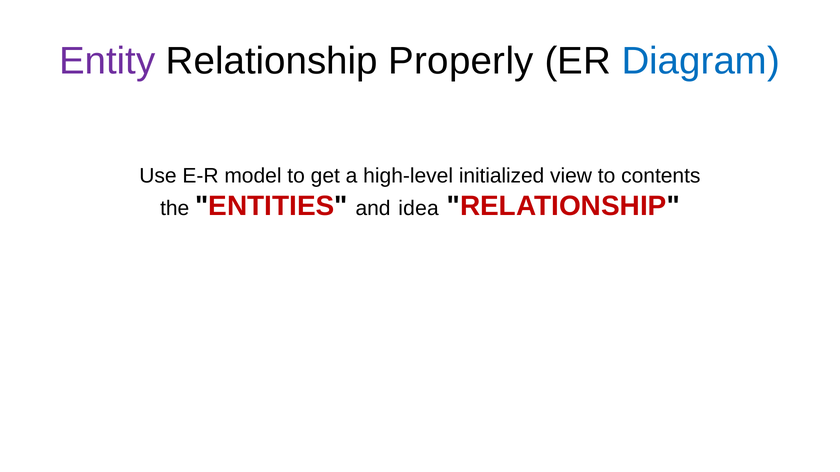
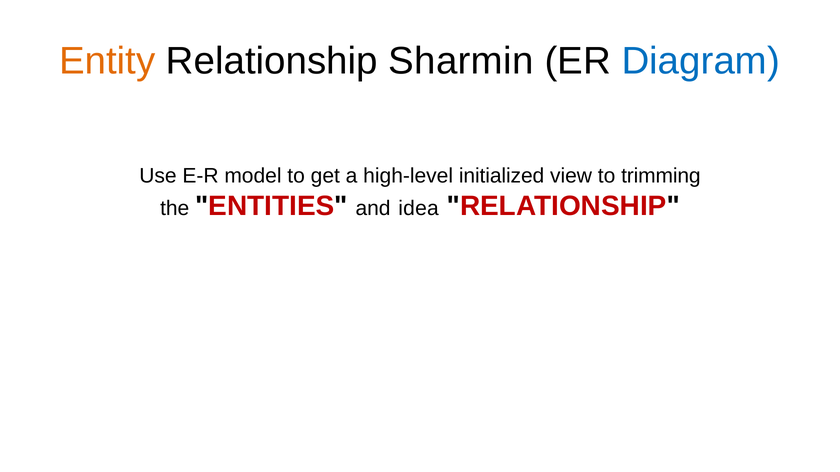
Entity colour: purple -> orange
Properly: Properly -> Sharmin
contents: contents -> trimming
